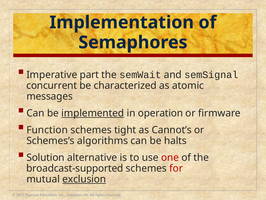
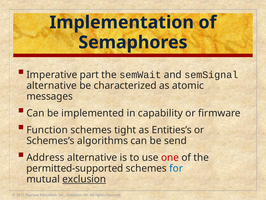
concurrent at (52, 85): concurrent -> alternative
implemented underline: present -> none
operation: operation -> capability
Cannot’s: Cannot’s -> Entities’s
halts: halts -> send
Solution: Solution -> Address
broadcast-supported: broadcast-supported -> permitted-supported
for colour: red -> blue
